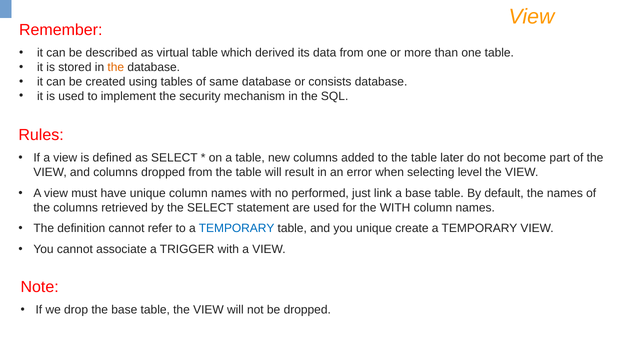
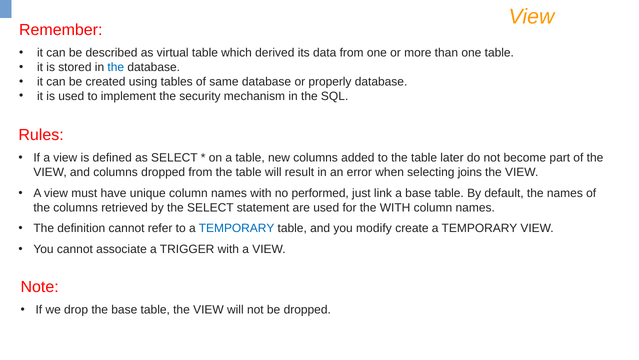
the at (116, 67) colour: orange -> blue
consists: consists -> properly
level: level -> joins
you unique: unique -> modify
